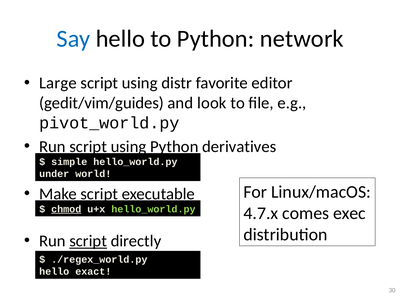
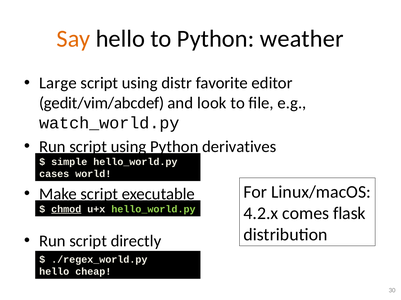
Say colour: blue -> orange
network: network -> weather
gedit/vim/guides: gedit/vim/guides -> gedit/vim/abcdef
pivot_world.py: pivot_world.py -> watch_world.py
under: under -> cases
4.7.x: 4.7.x -> 4.2.x
exec: exec -> flask
script at (88, 242) underline: present -> none
exact: exact -> cheap
